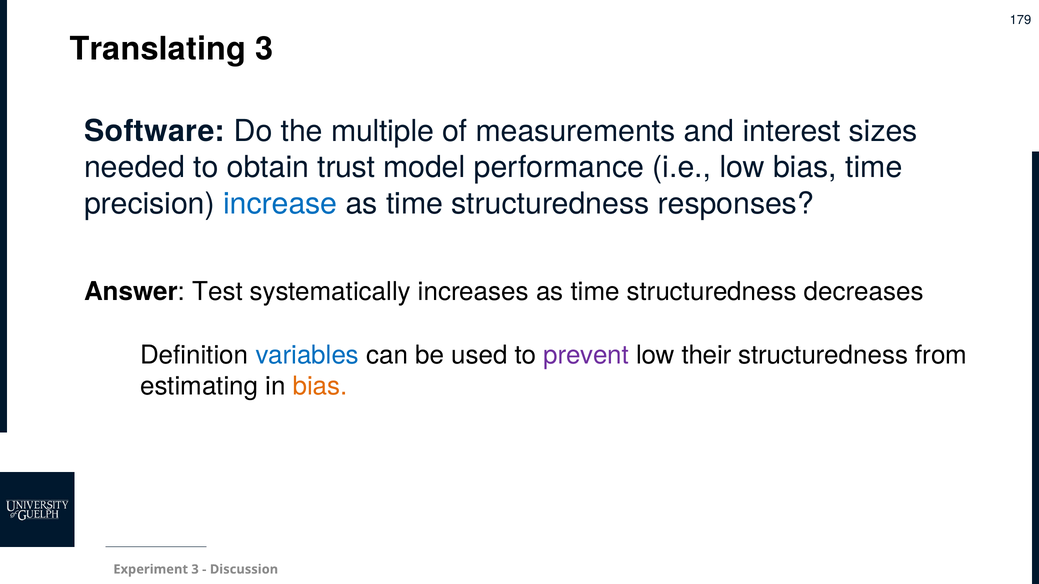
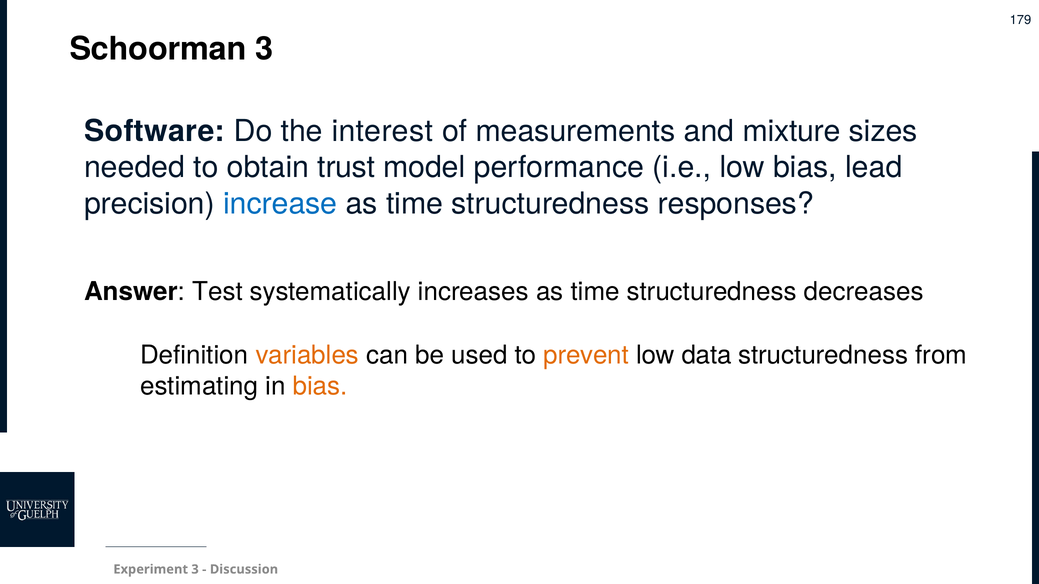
Translating: Translating -> Schoorman
multiple: multiple -> interest
interest: interest -> mixture
bias time: time -> lead
variables colour: blue -> orange
prevent colour: purple -> orange
their: their -> data
